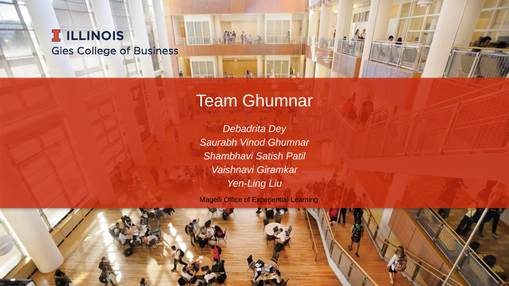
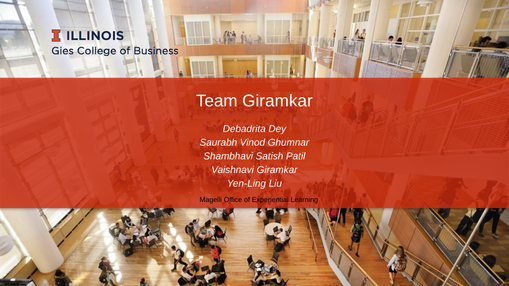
Team Ghumnar: Ghumnar -> Giramkar
